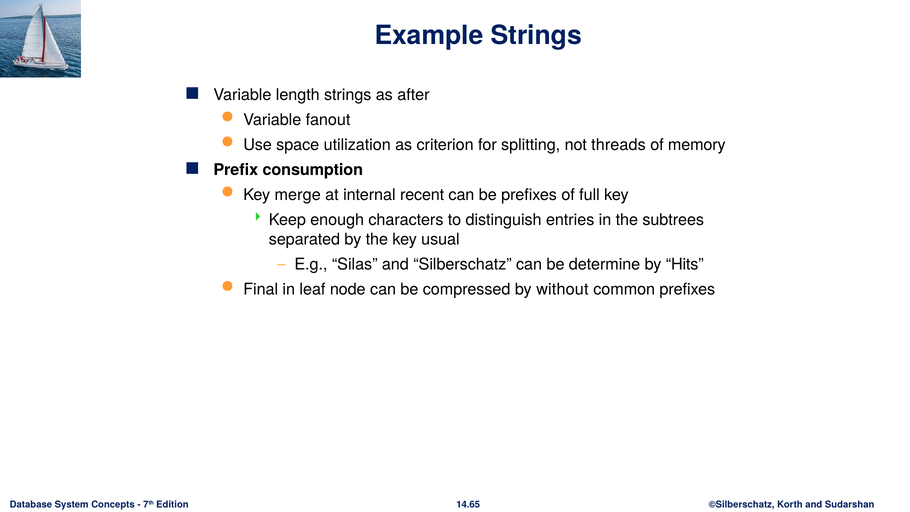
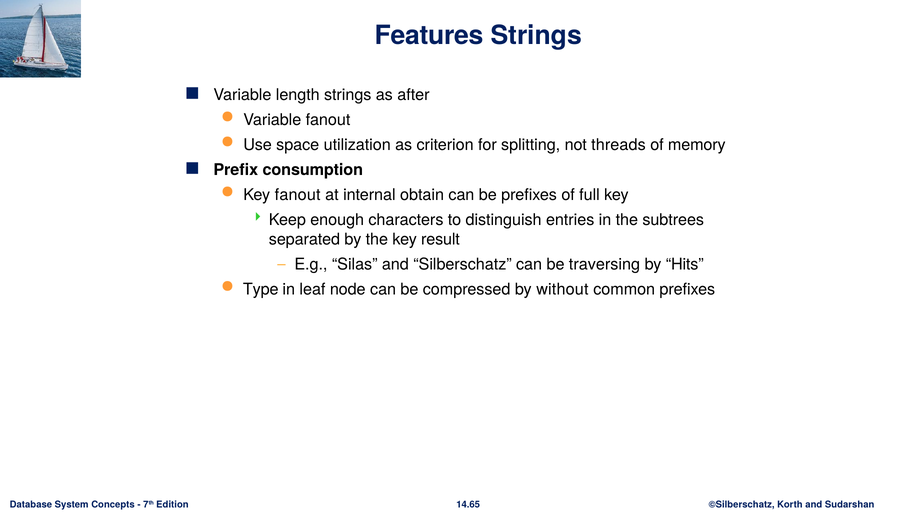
Example: Example -> Features
Key merge: merge -> fanout
recent: recent -> obtain
usual: usual -> result
determine: determine -> traversing
Final: Final -> Type
